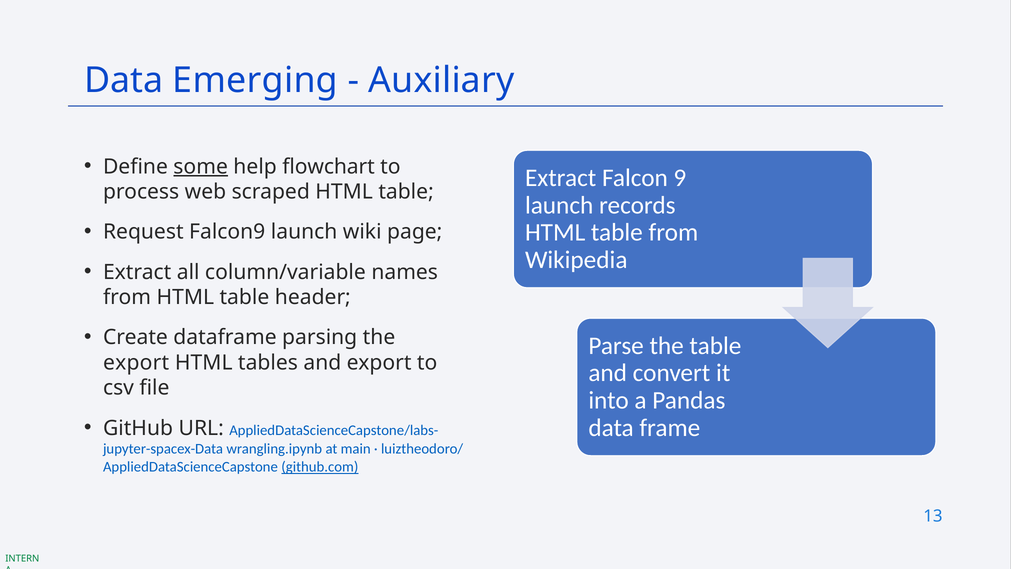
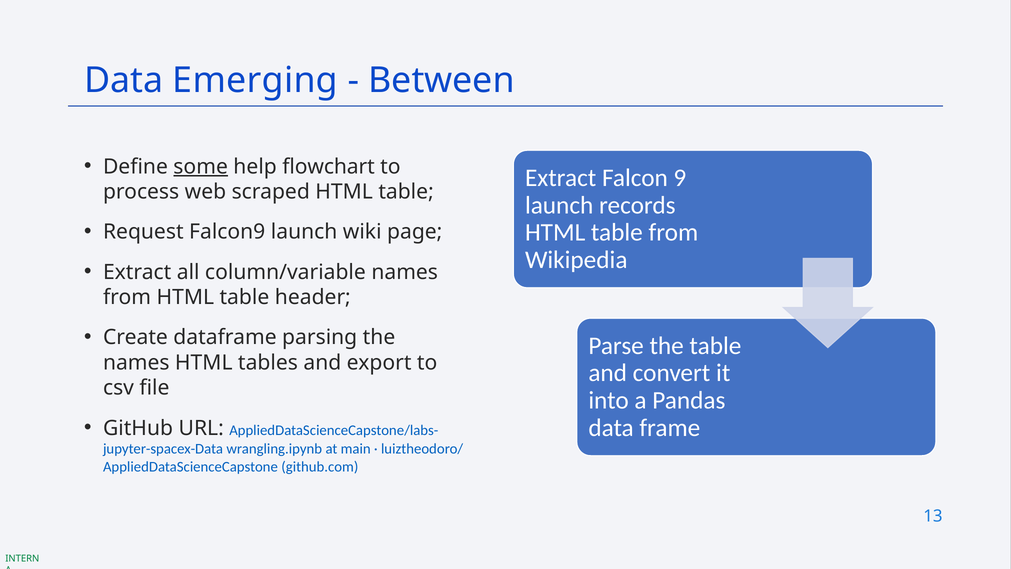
Auxiliary: Auxiliary -> Between
export at (136, 362): export -> names
github.com underline: present -> none
